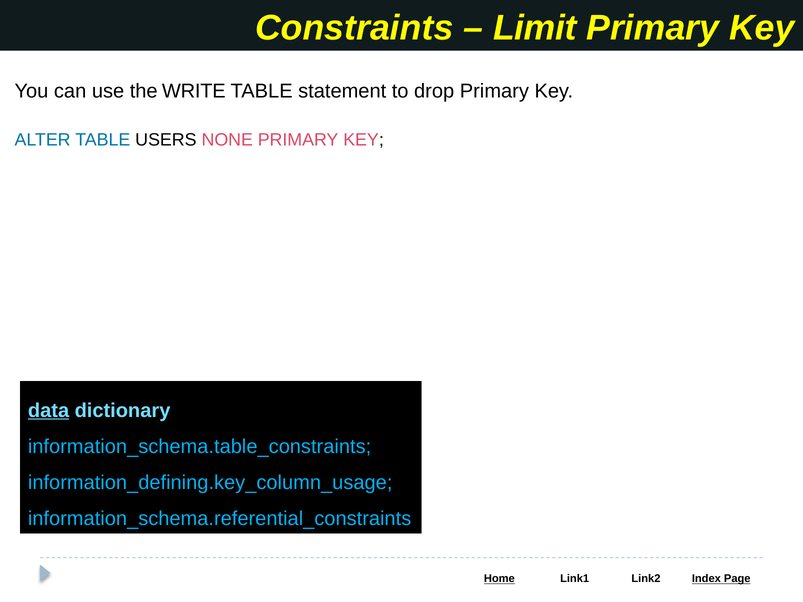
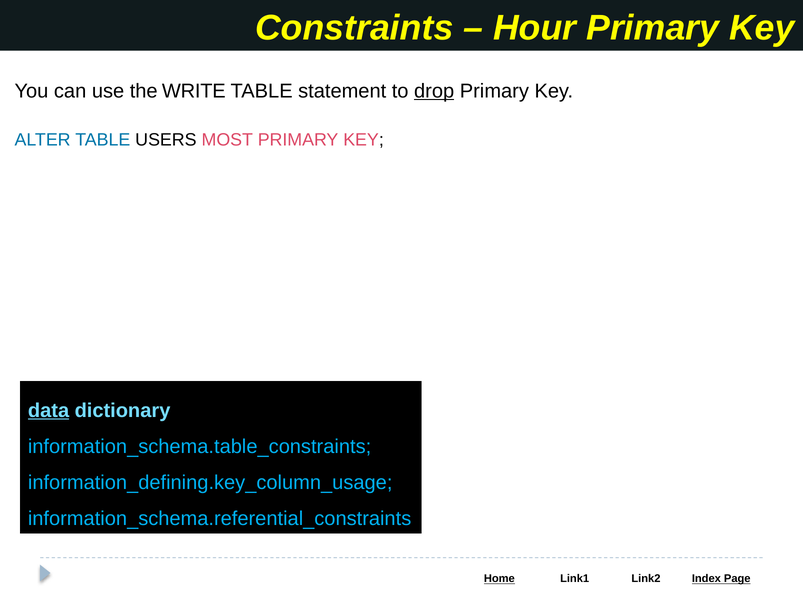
Limit: Limit -> Hour
drop underline: none -> present
NONE: NONE -> MOST
